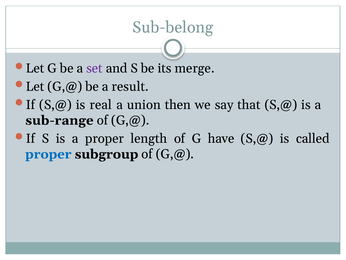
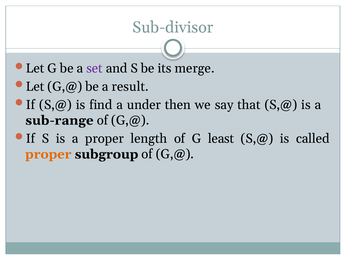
Sub-belong: Sub-belong -> Sub-divisor
real: real -> find
union: union -> under
have: have -> least
proper at (48, 154) colour: blue -> orange
